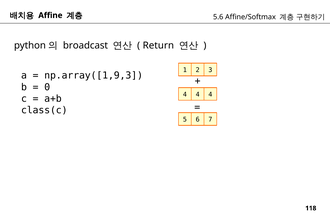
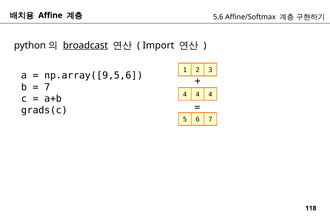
broadcast underline: none -> present
Return: Return -> Import
np.array([1,9,3: np.array([1,9,3 -> np.array([9,5,6
0 at (47, 87): 0 -> 7
class(c: class(c -> grads(c
